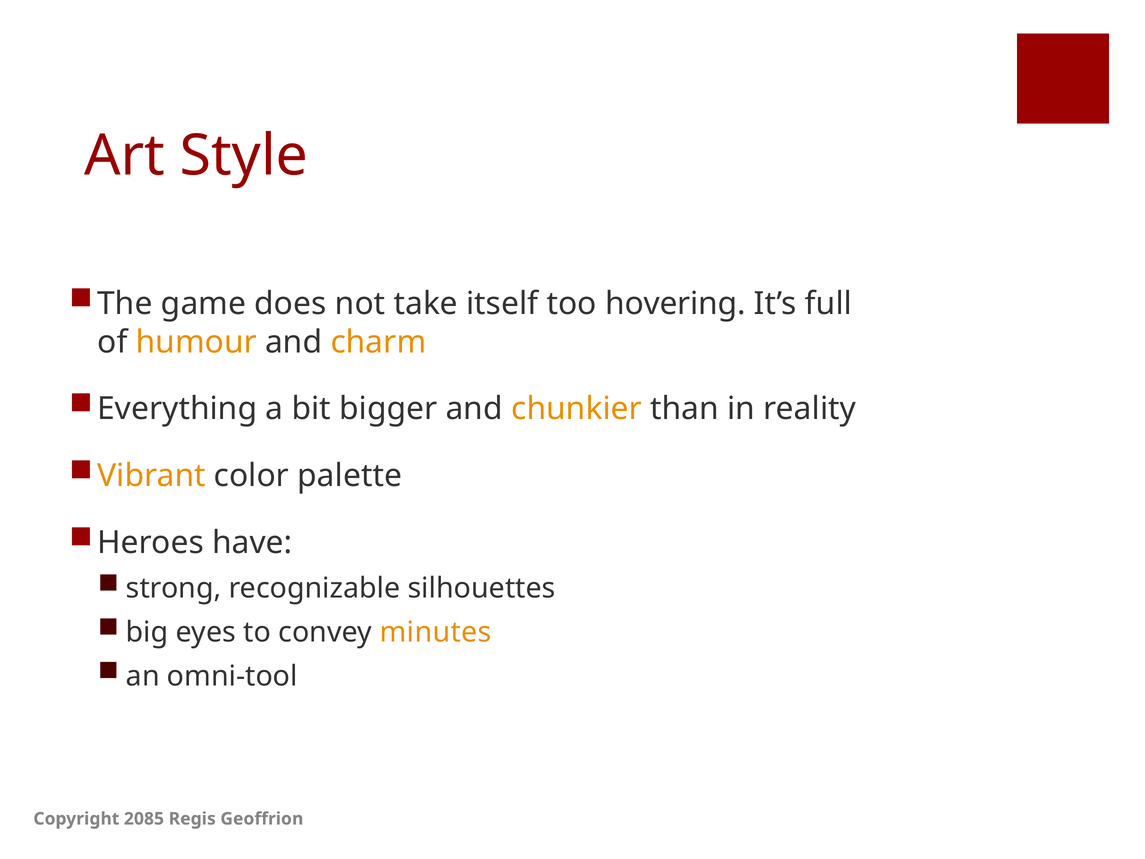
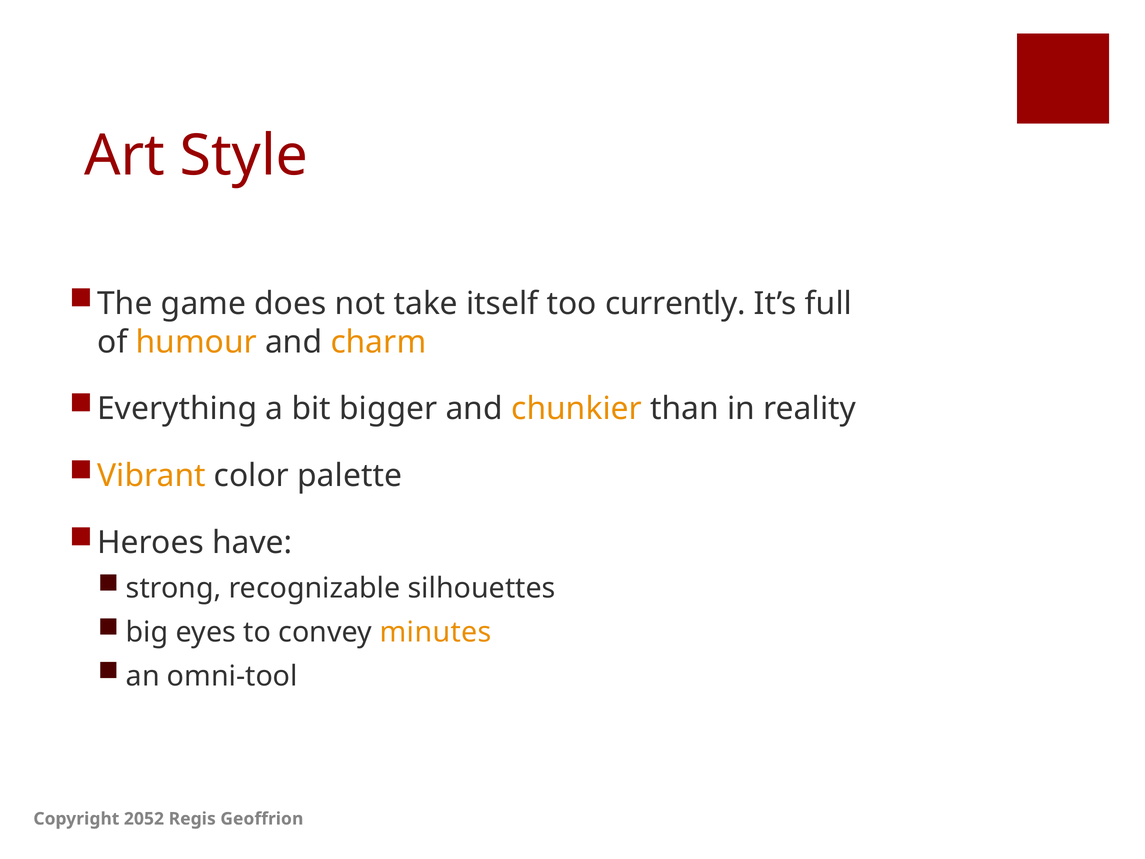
hovering: hovering -> currently
2085: 2085 -> 2052
